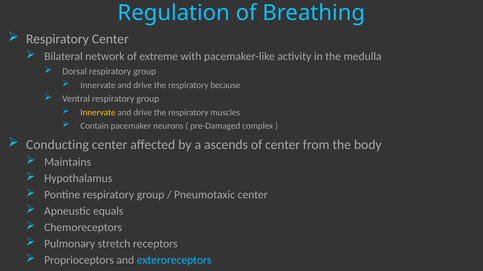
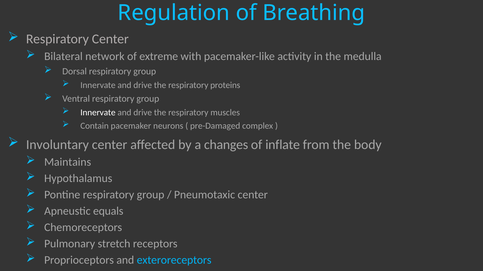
because: because -> proteins
Innervate at (98, 113) colour: yellow -> white
Conducting: Conducting -> Involuntary
ascends: ascends -> changes
of center: center -> inflate
